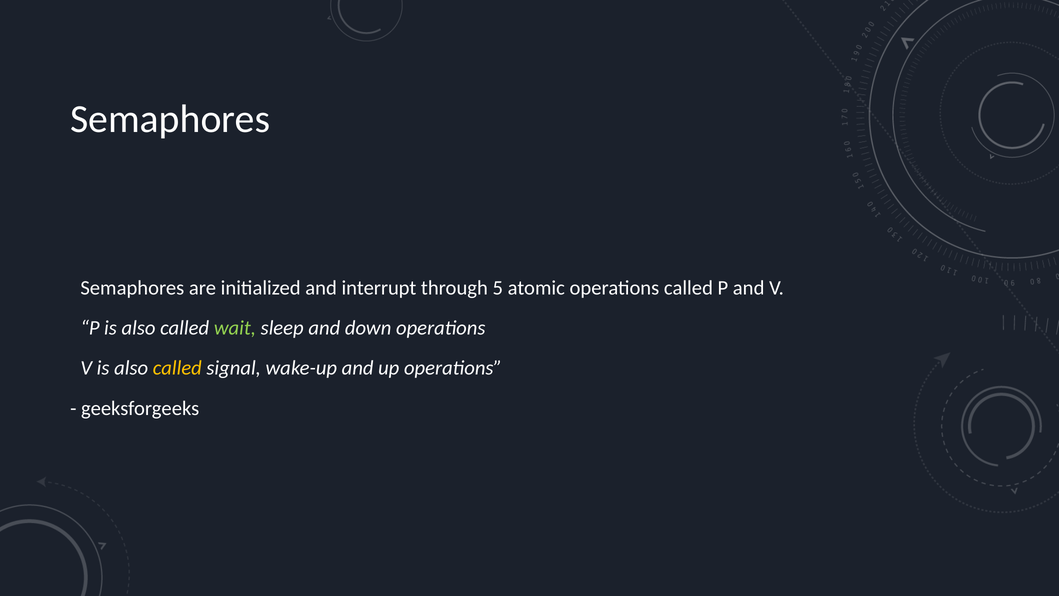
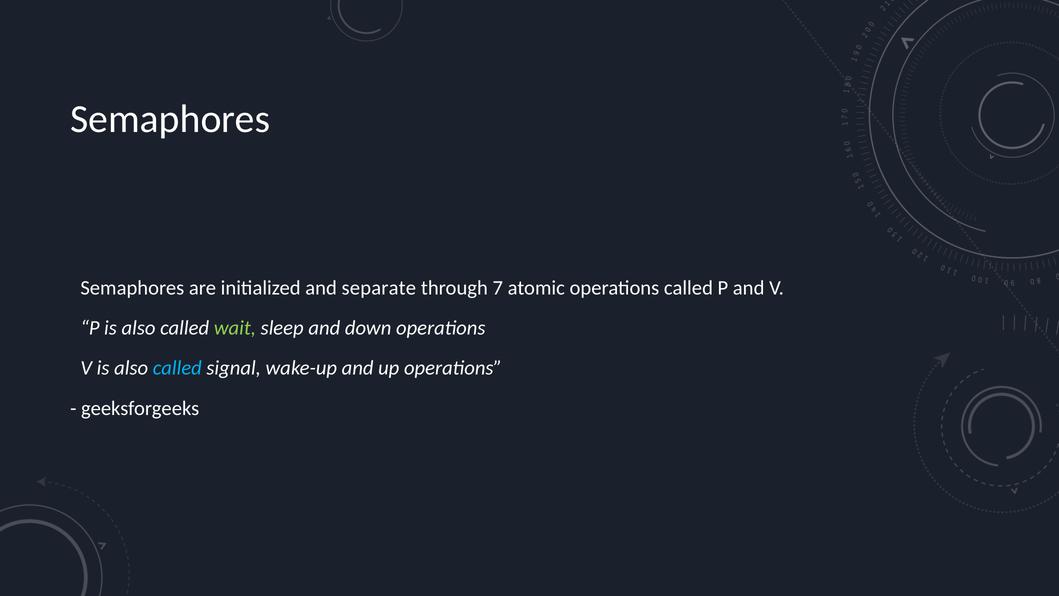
interrupt: interrupt -> separate
5: 5 -> 7
called at (177, 368) colour: yellow -> light blue
